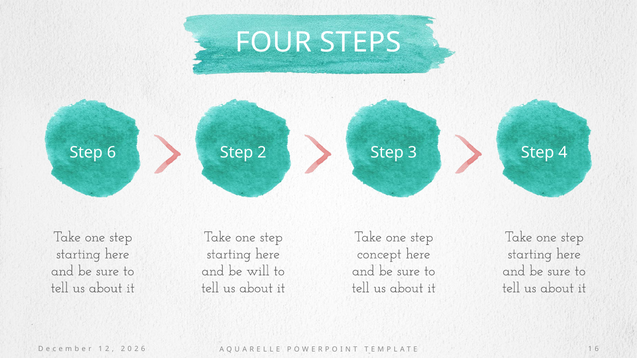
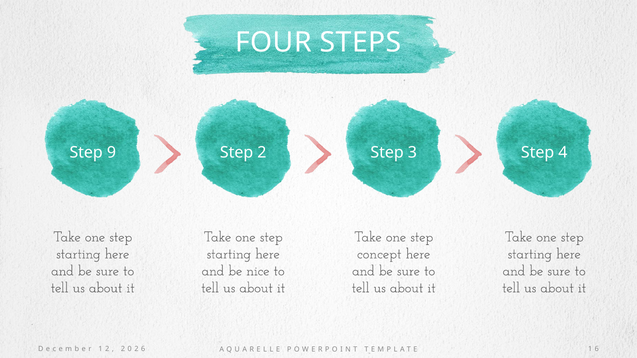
Step 6: 6 -> 9
will: will -> nice
